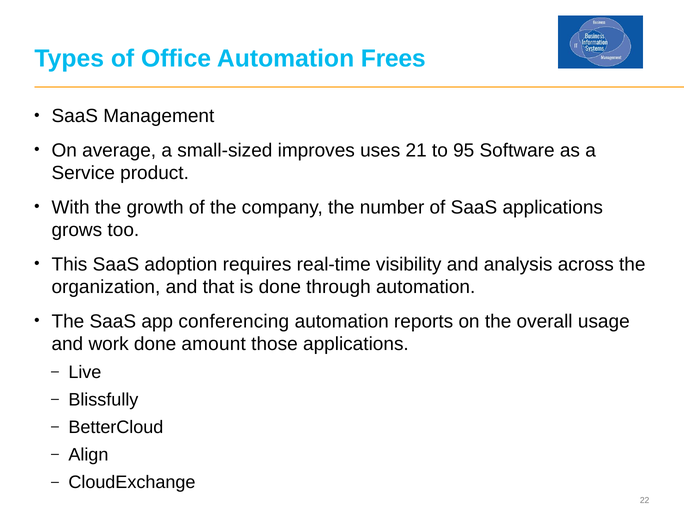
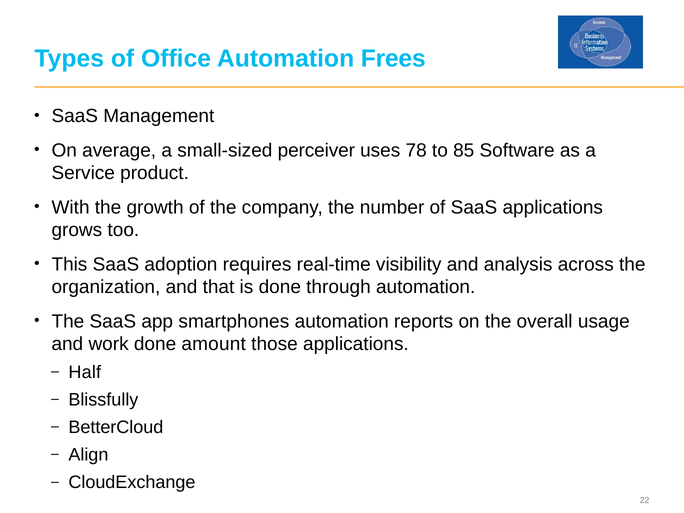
improves: improves -> perceiver
21: 21 -> 78
95: 95 -> 85
conferencing: conferencing -> smartphones
Live: Live -> Half
